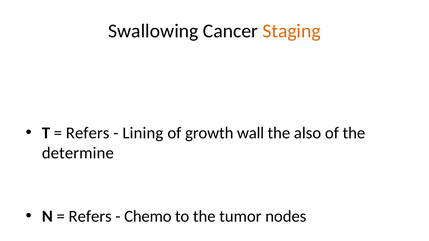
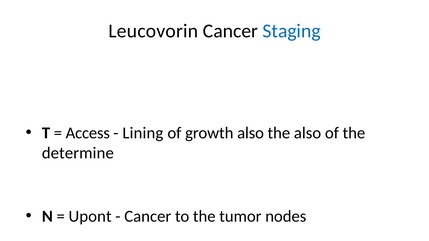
Swallowing: Swallowing -> Leucovorin
Staging colour: orange -> blue
Refers at (88, 133): Refers -> Access
growth wall: wall -> also
Refers at (90, 217): Refers -> Upont
Chemo at (148, 217): Chemo -> Cancer
